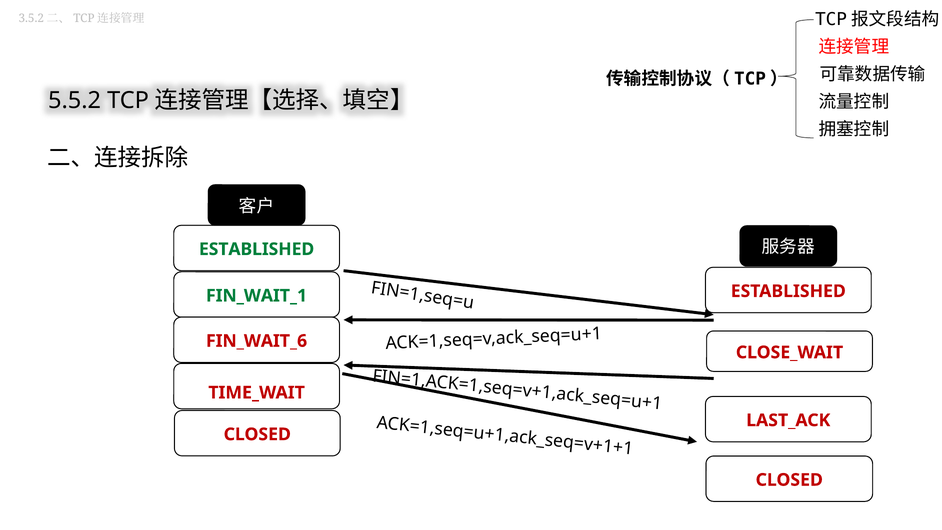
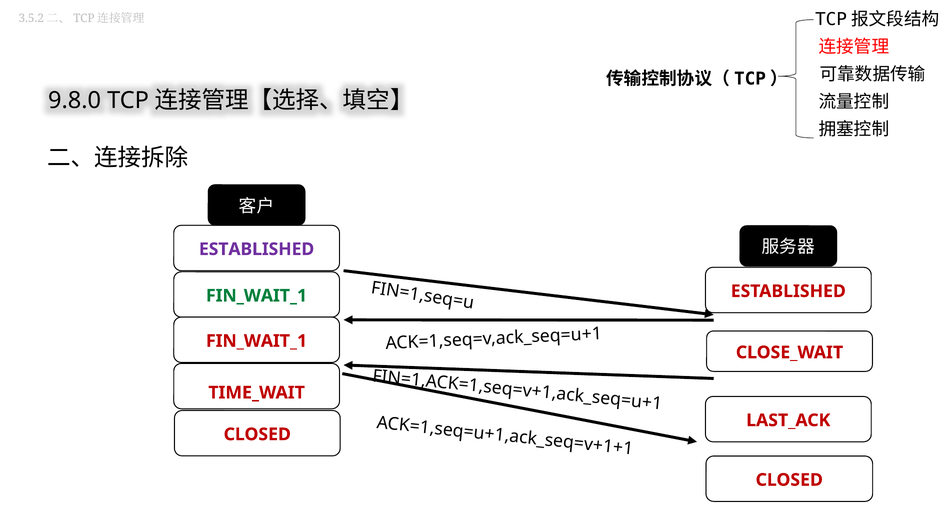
5.5.2: 5.5.2 -> 9.8.0
ESTABLISHED at (257, 249) colour: green -> purple
FIN_WAIT_6 at (257, 341): FIN_WAIT_6 -> FIN_WAIT_1
